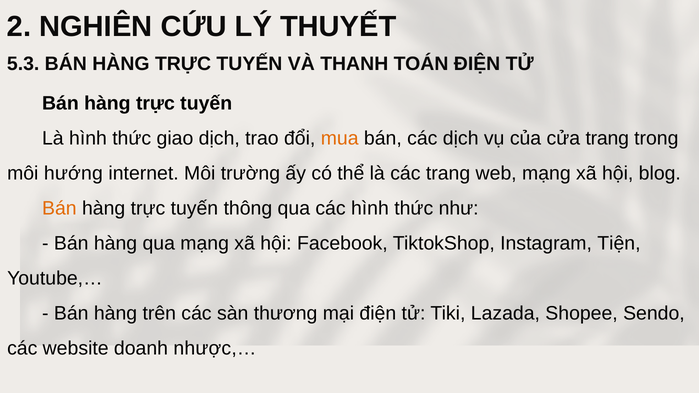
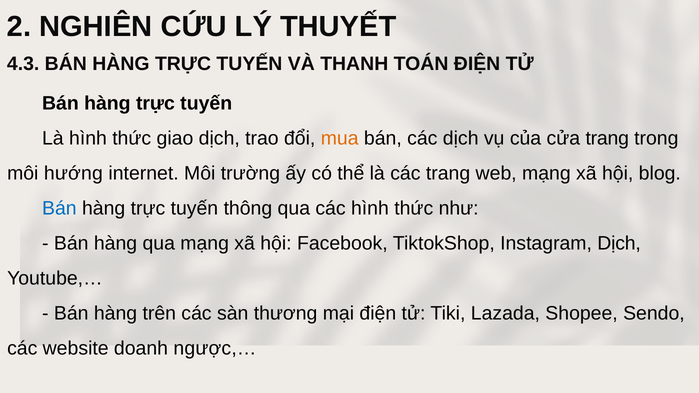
5.3: 5.3 -> 4.3
Bán at (59, 208) colour: orange -> blue
Instagram Tiện: Tiện -> Dịch
nhược,…: nhược,… -> ngược,…
